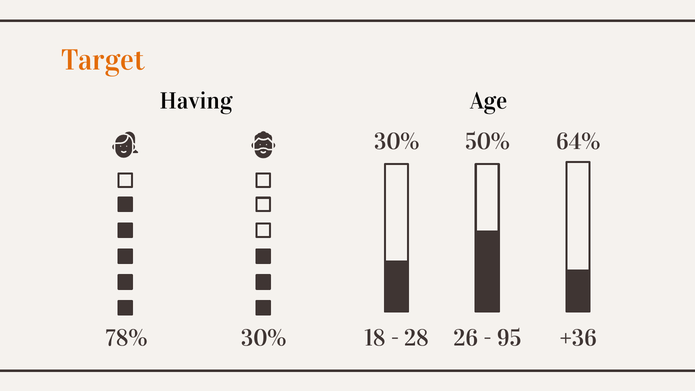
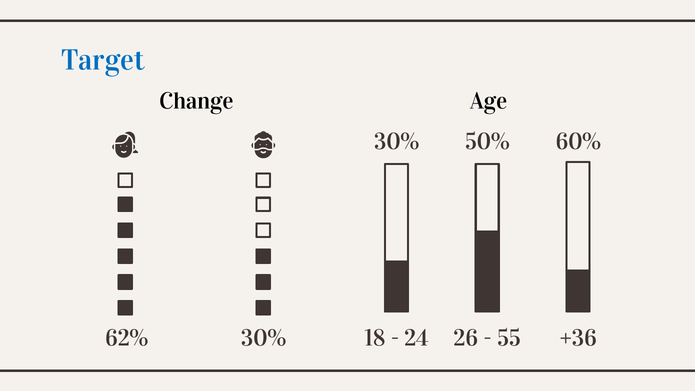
Target colour: orange -> blue
Having: Having -> Change
64%: 64% -> 60%
78%: 78% -> 62%
28: 28 -> 24
95: 95 -> 55
